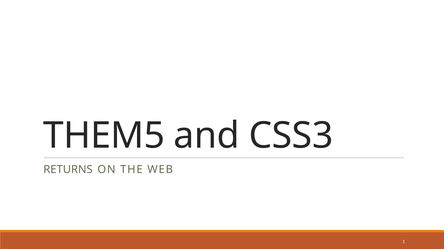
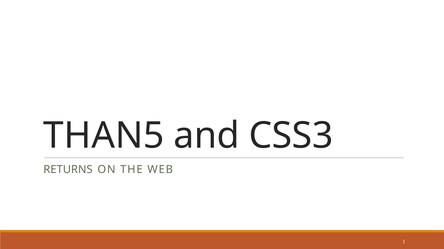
THEM5: THEM5 -> THAN5
